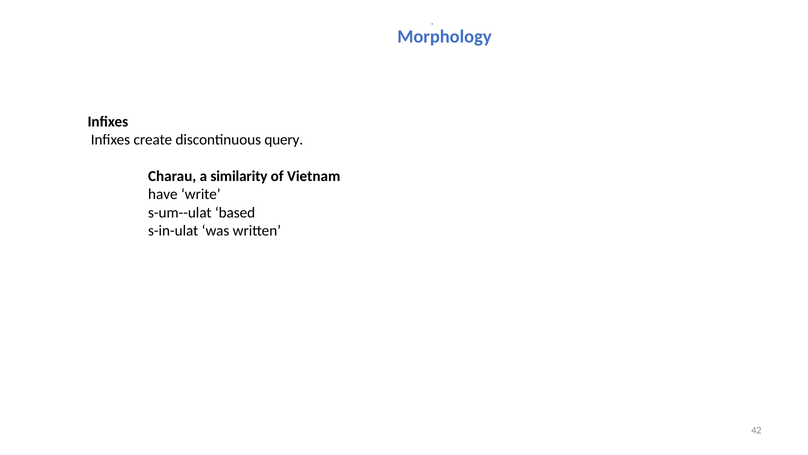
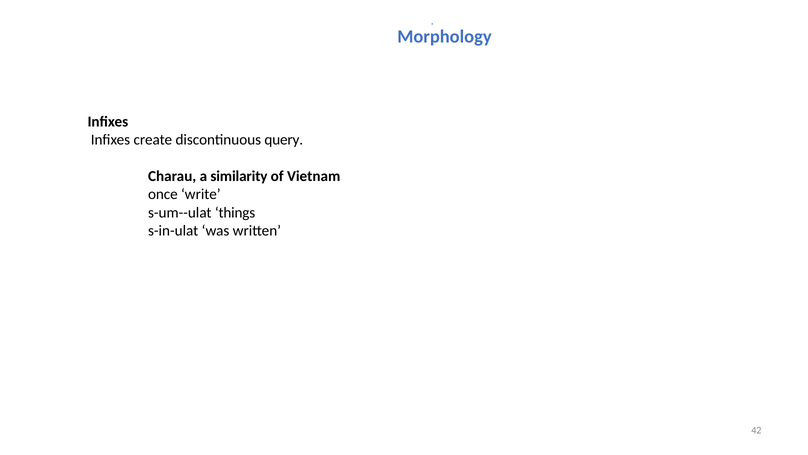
have: have -> once
based: based -> things
